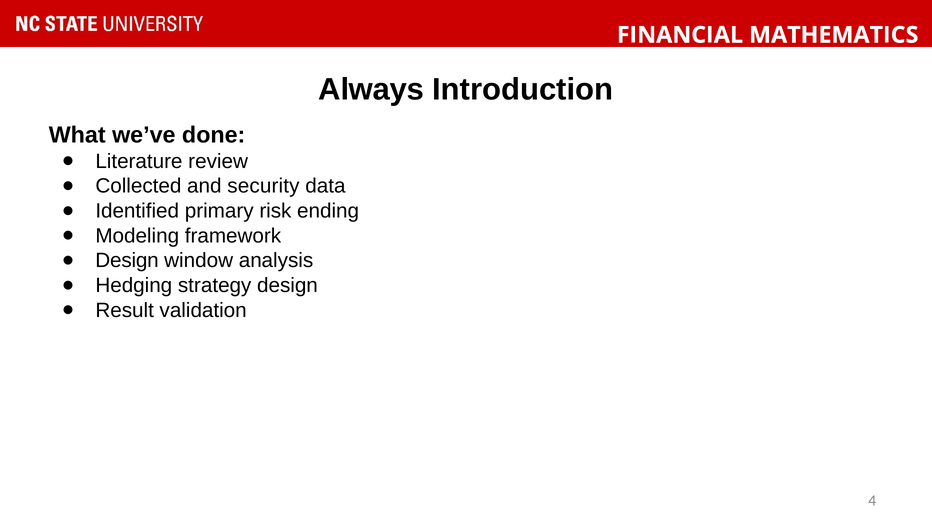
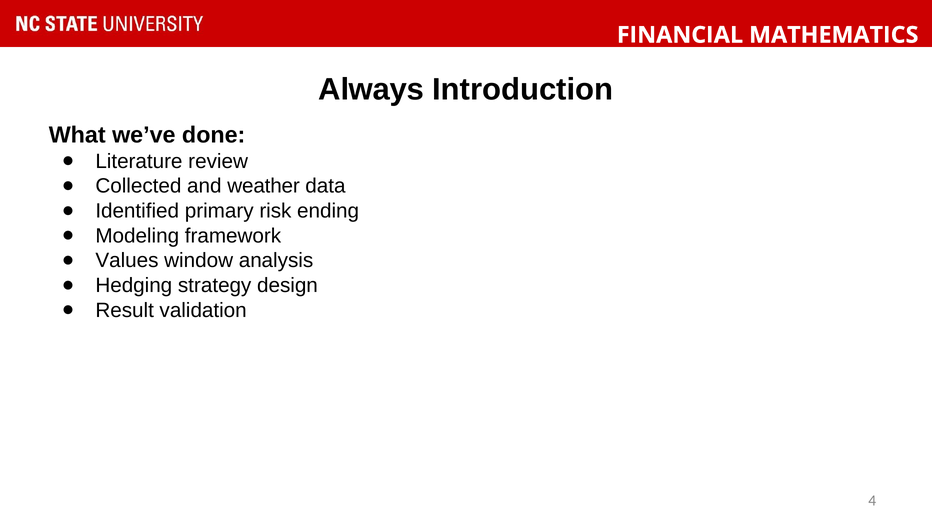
security: security -> weather
Design at (127, 261): Design -> Values
